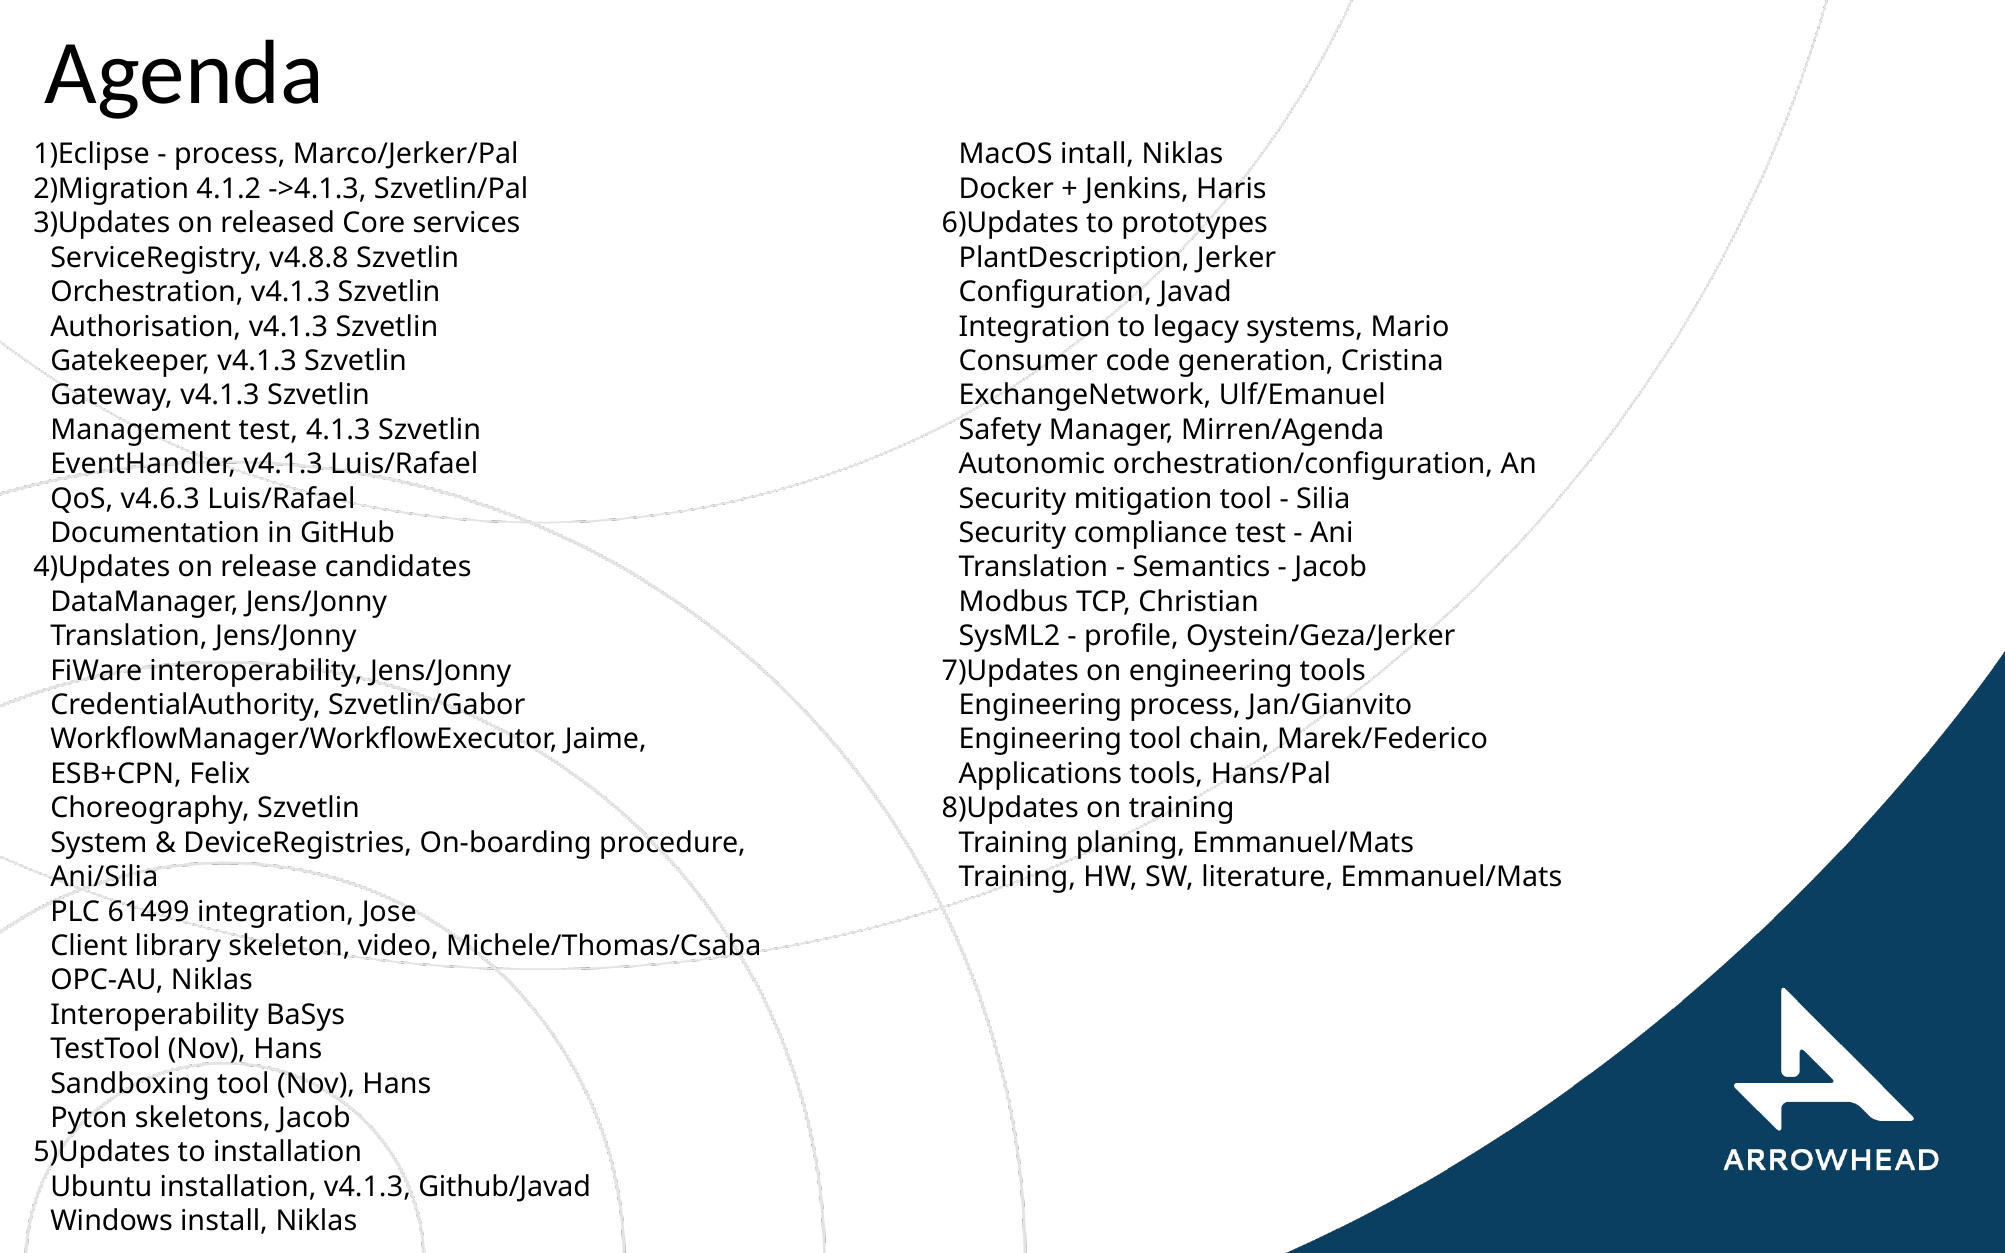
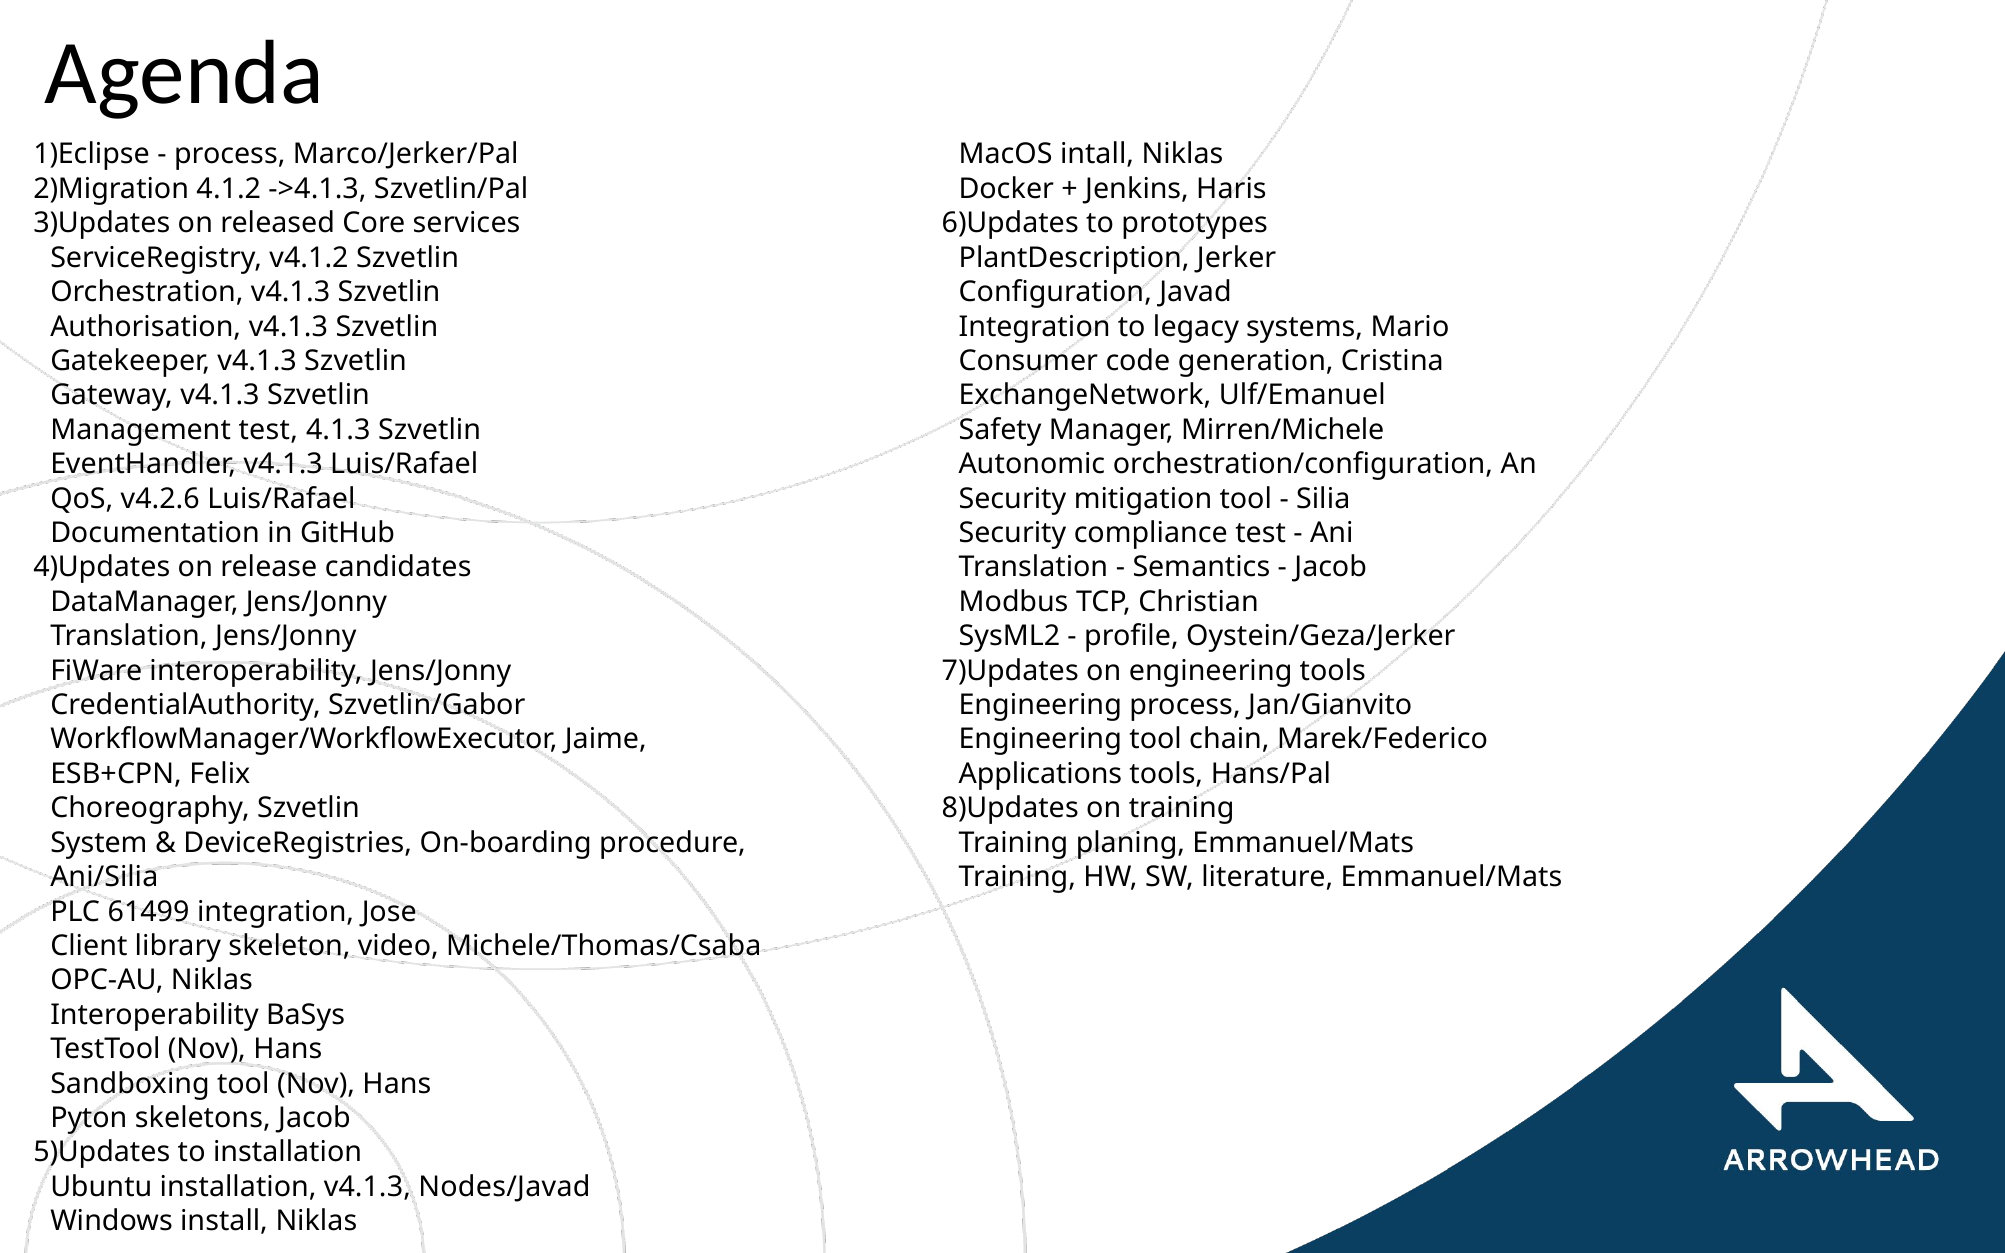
v4.8.8: v4.8.8 -> v4.1.2
Mirren/Agenda: Mirren/Agenda -> Mirren/Michele
v4.6.3: v4.6.3 -> v4.2.6
Github/Javad: Github/Javad -> Nodes/Javad
